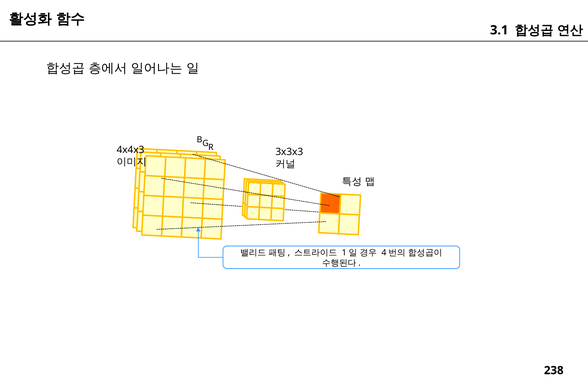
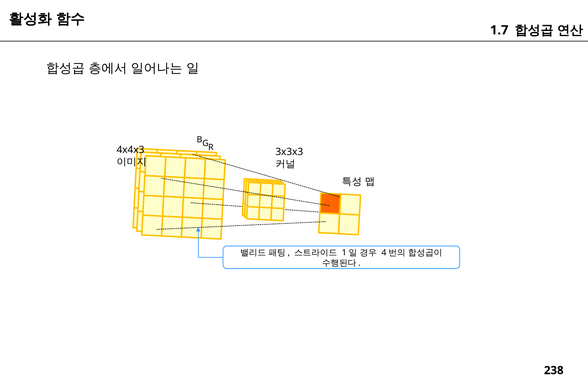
3.1: 3.1 -> 1.7
